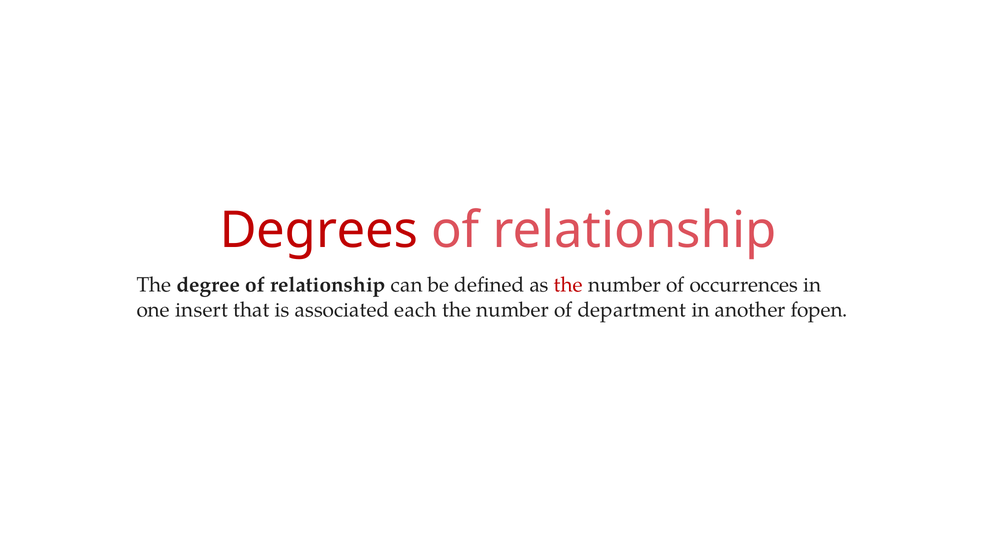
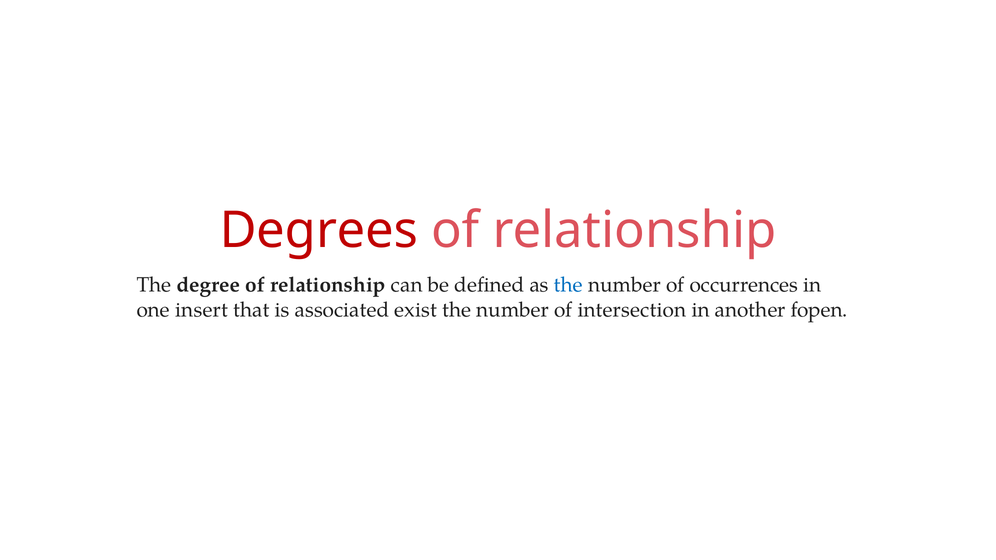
the at (568, 285) colour: red -> blue
each: each -> exist
department: department -> intersection
